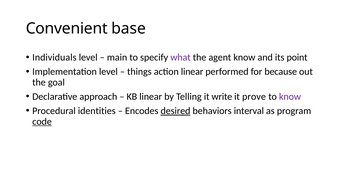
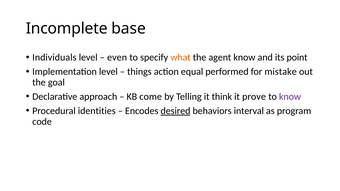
Convenient: Convenient -> Incomplete
main: main -> even
what colour: purple -> orange
action linear: linear -> equal
because: because -> mistake
KB linear: linear -> come
write: write -> think
code underline: present -> none
